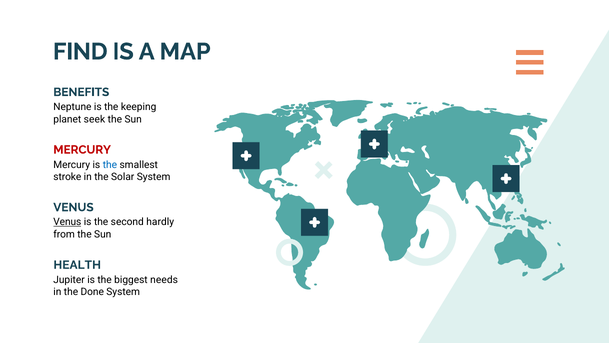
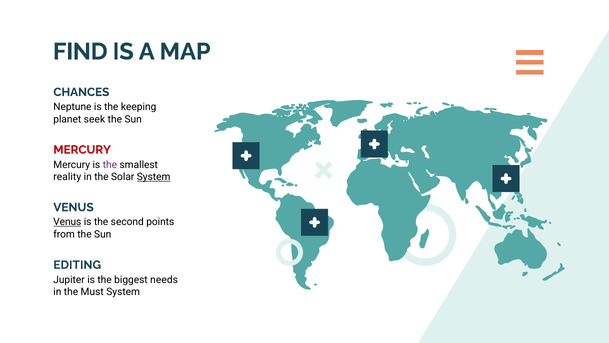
BENEFITS: BENEFITS -> CHANCES
the at (110, 165) colour: blue -> purple
stroke: stroke -> reality
System at (154, 177) underline: none -> present
hardly: hardly -> points
HEALTH: HEALTH -> EDITING
Done: Done -> Must
